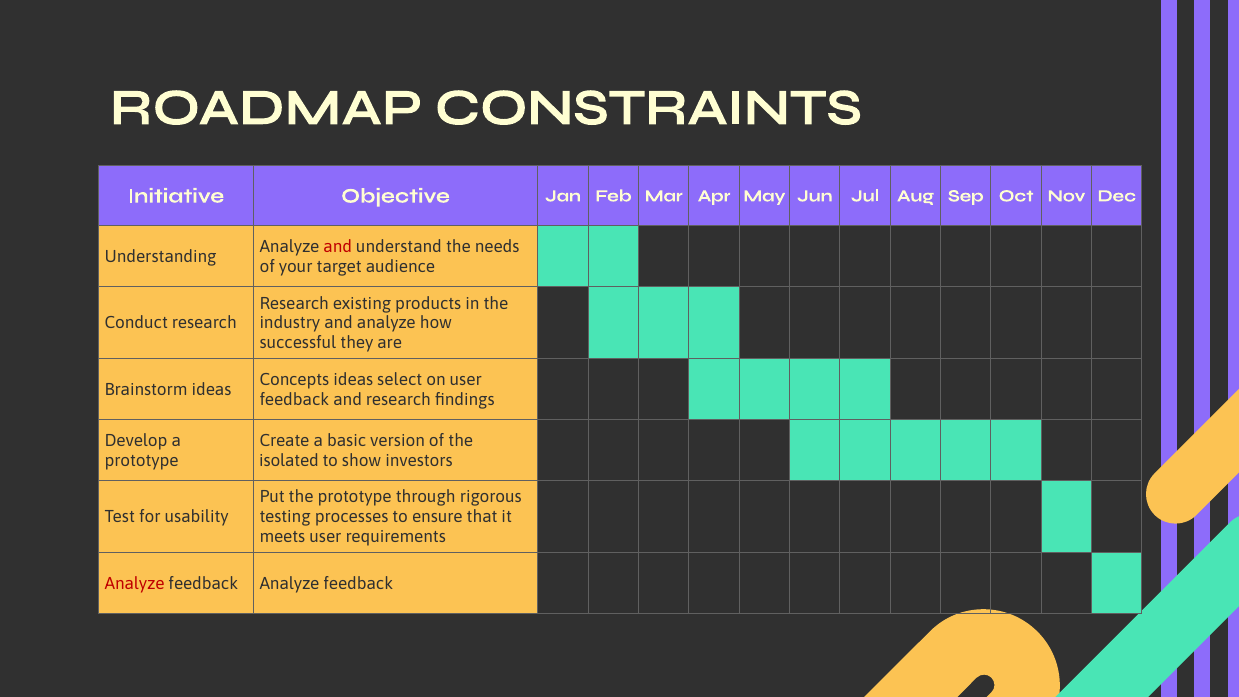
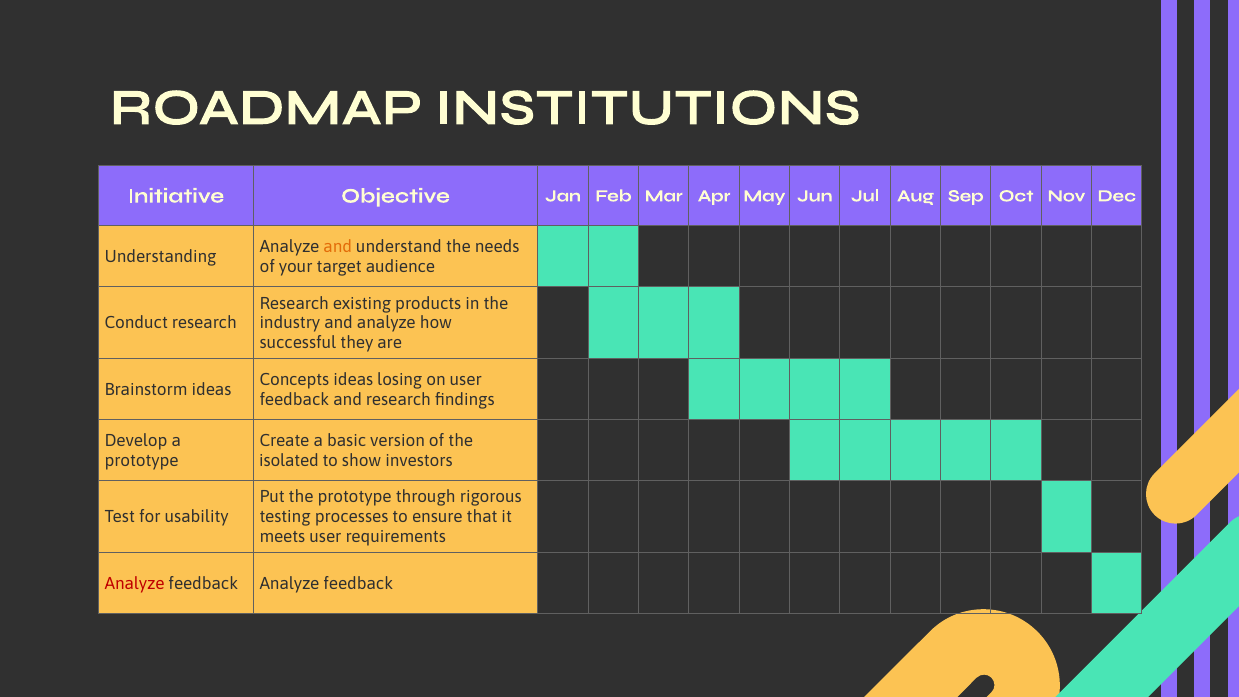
CONSTRAINTS: CONSTRAINTS -> INSTITUTIONS
and at (338, 247) colour: red -> orange
select: select -> losing
